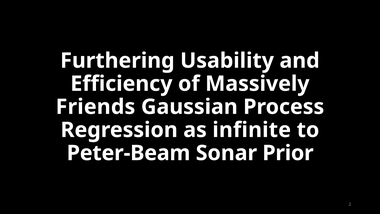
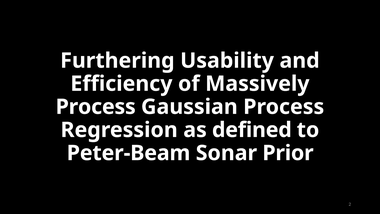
Friends at (95, 107): Friends -> Process
infinite: infinite -> defined
